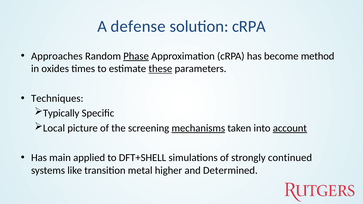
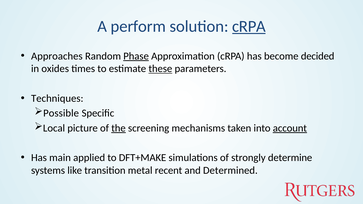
defense: defense -> perform
cRPA at (249, 26) underline: none -> present
method: method -> decided
Typically: Typically -> Possible
the underline: none -> present
mechanisms underline: present -> none
DFT+SHELL: DFT+SHELL -> DFT+MAKE
continued: continued -> determine
higher: higher -> recent
